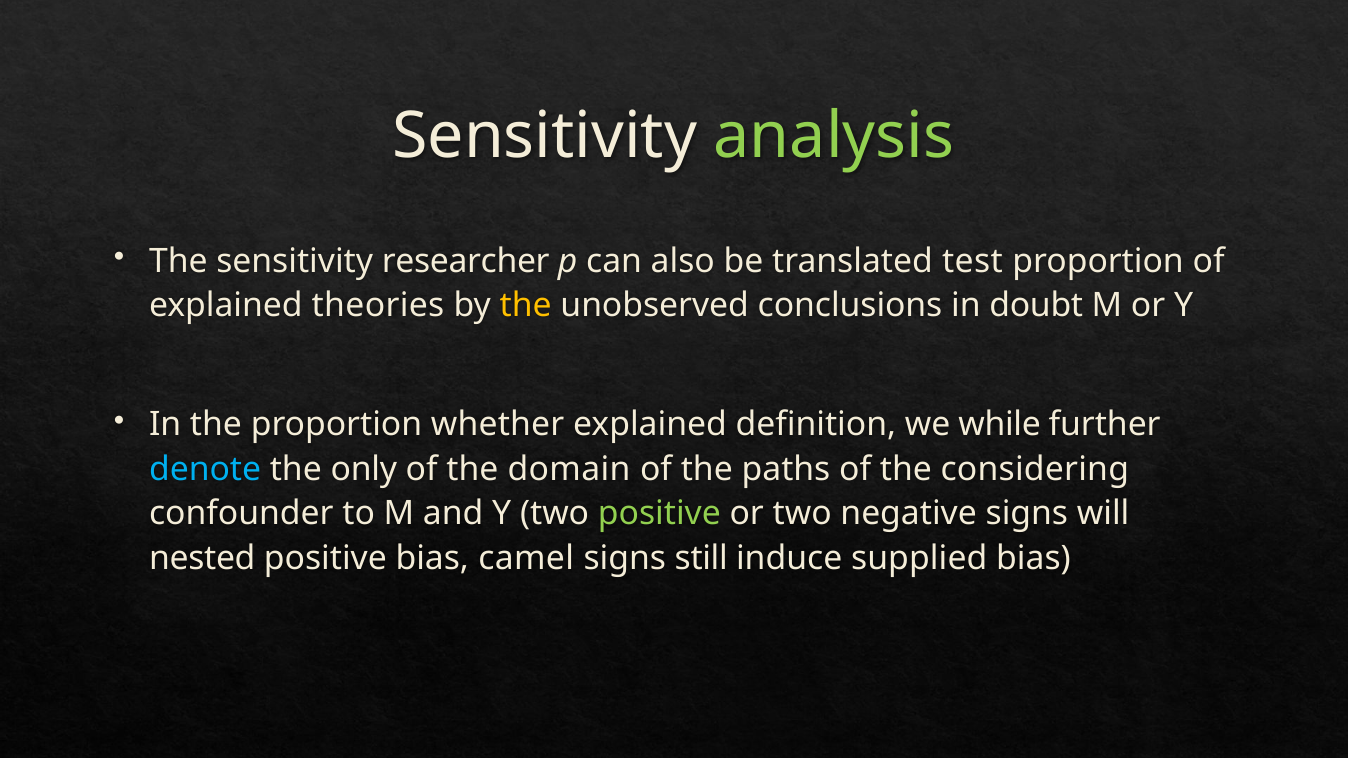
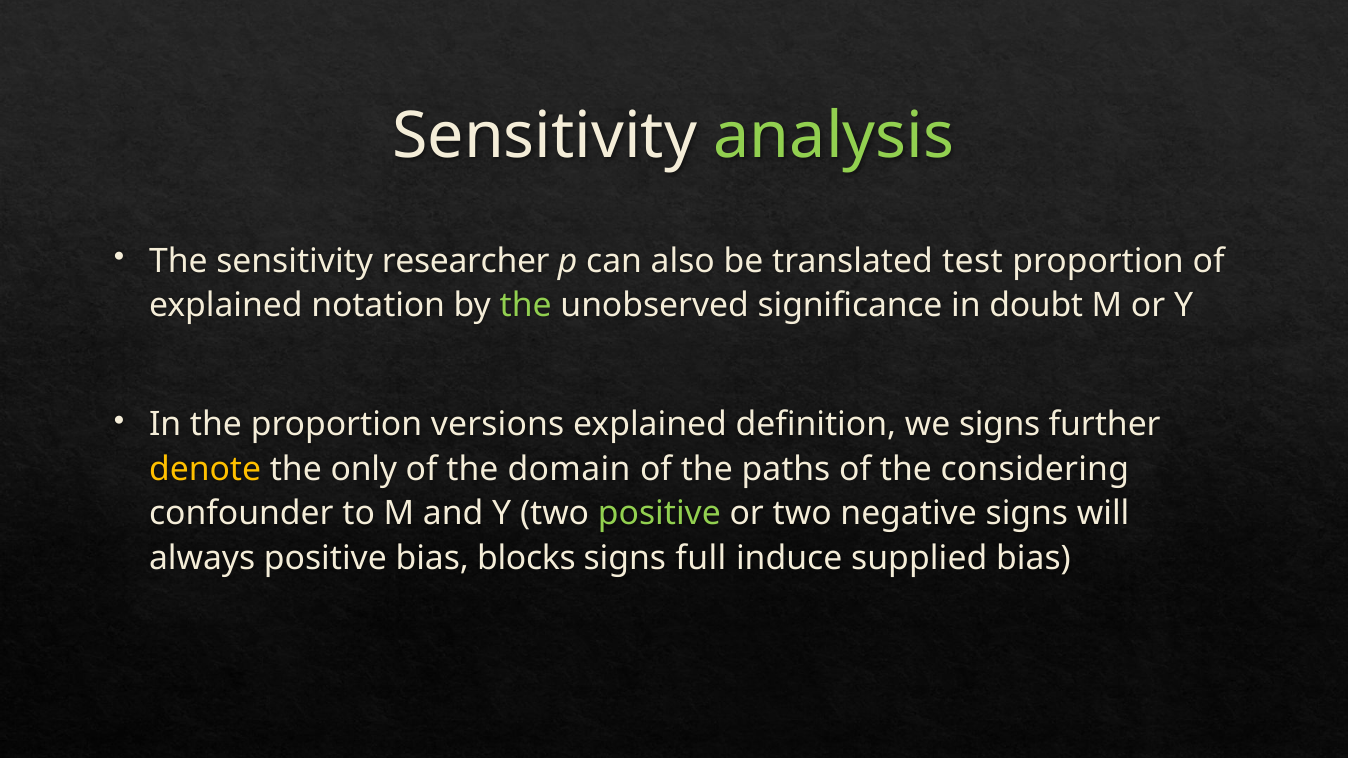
theories: theories -> notation
the at (526, 306) colour: yellow -> light green
conclusions: conclusions -> significance
whether: whether -> versions
we while: while -> signs
denote colour: light blue -> yellow
nested: nested -> always
camel: camel -> blocks
still: still -> full
